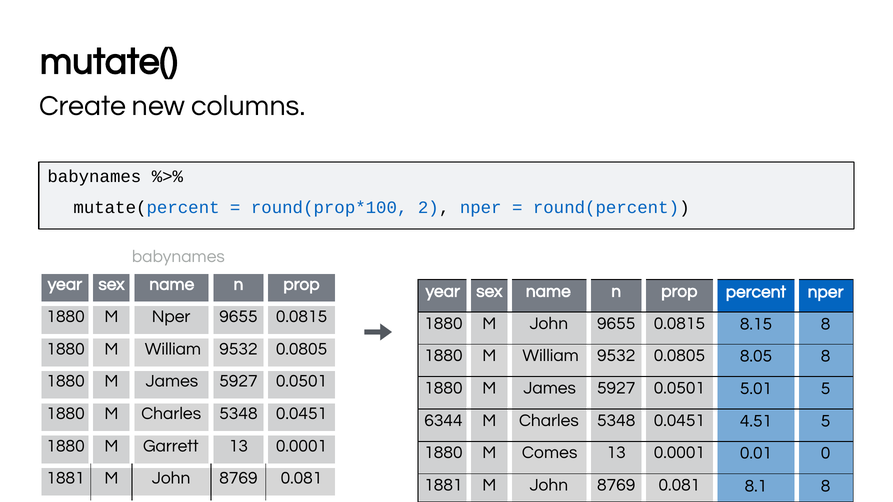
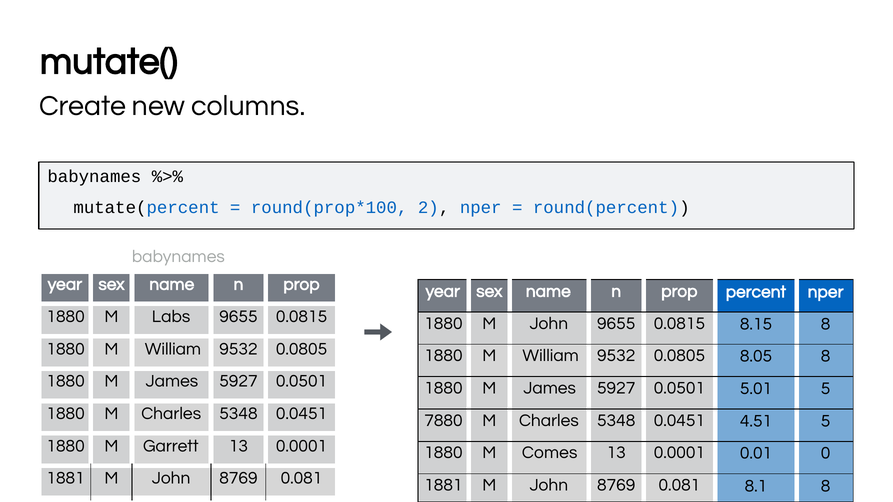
M Nper: Nper -> Labs
6344: 6344 -> 7880
